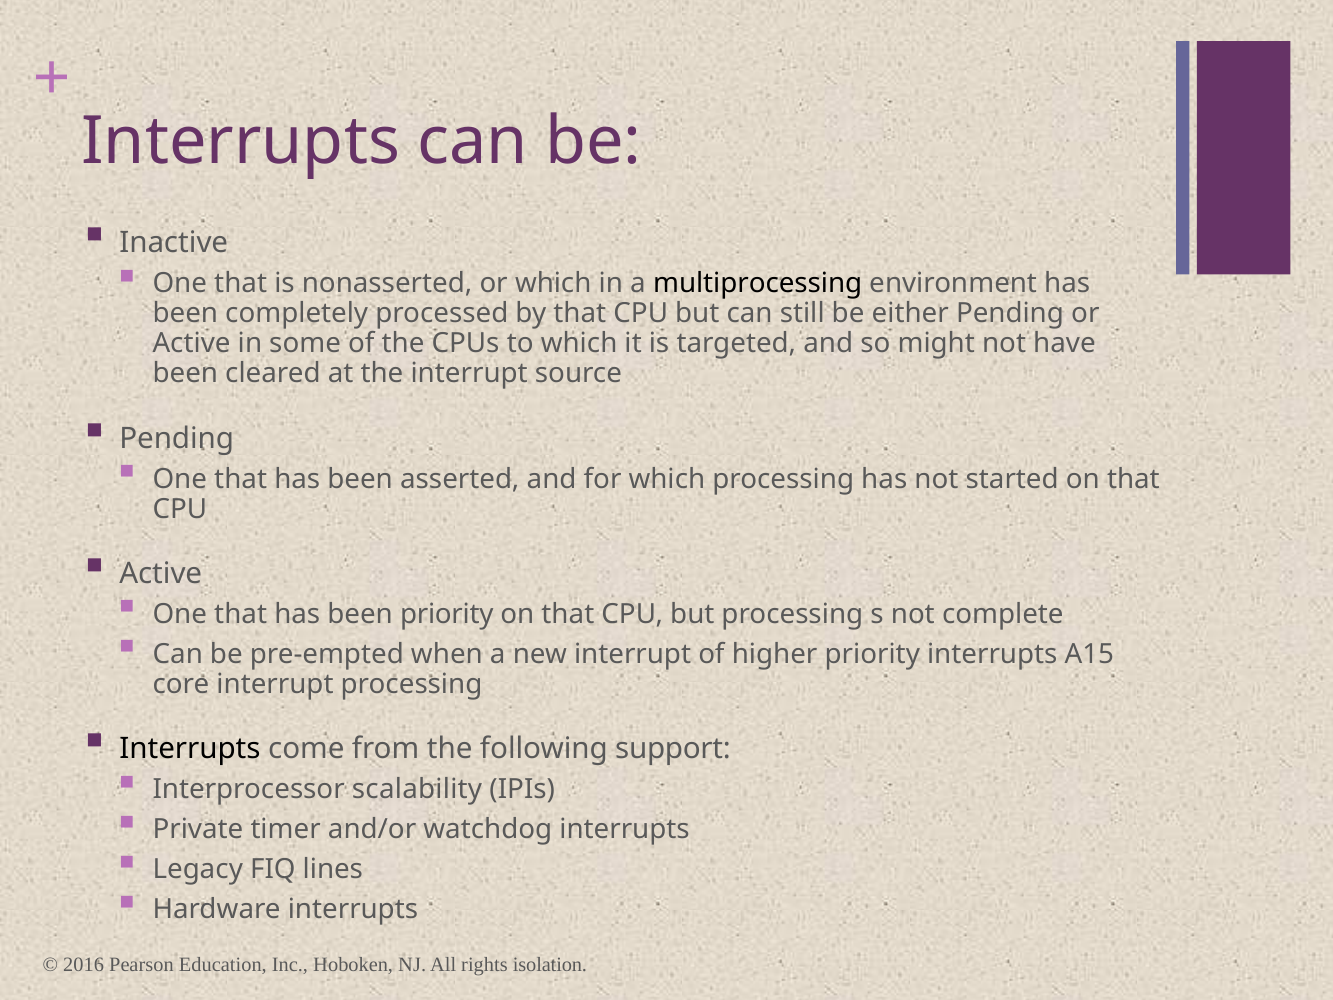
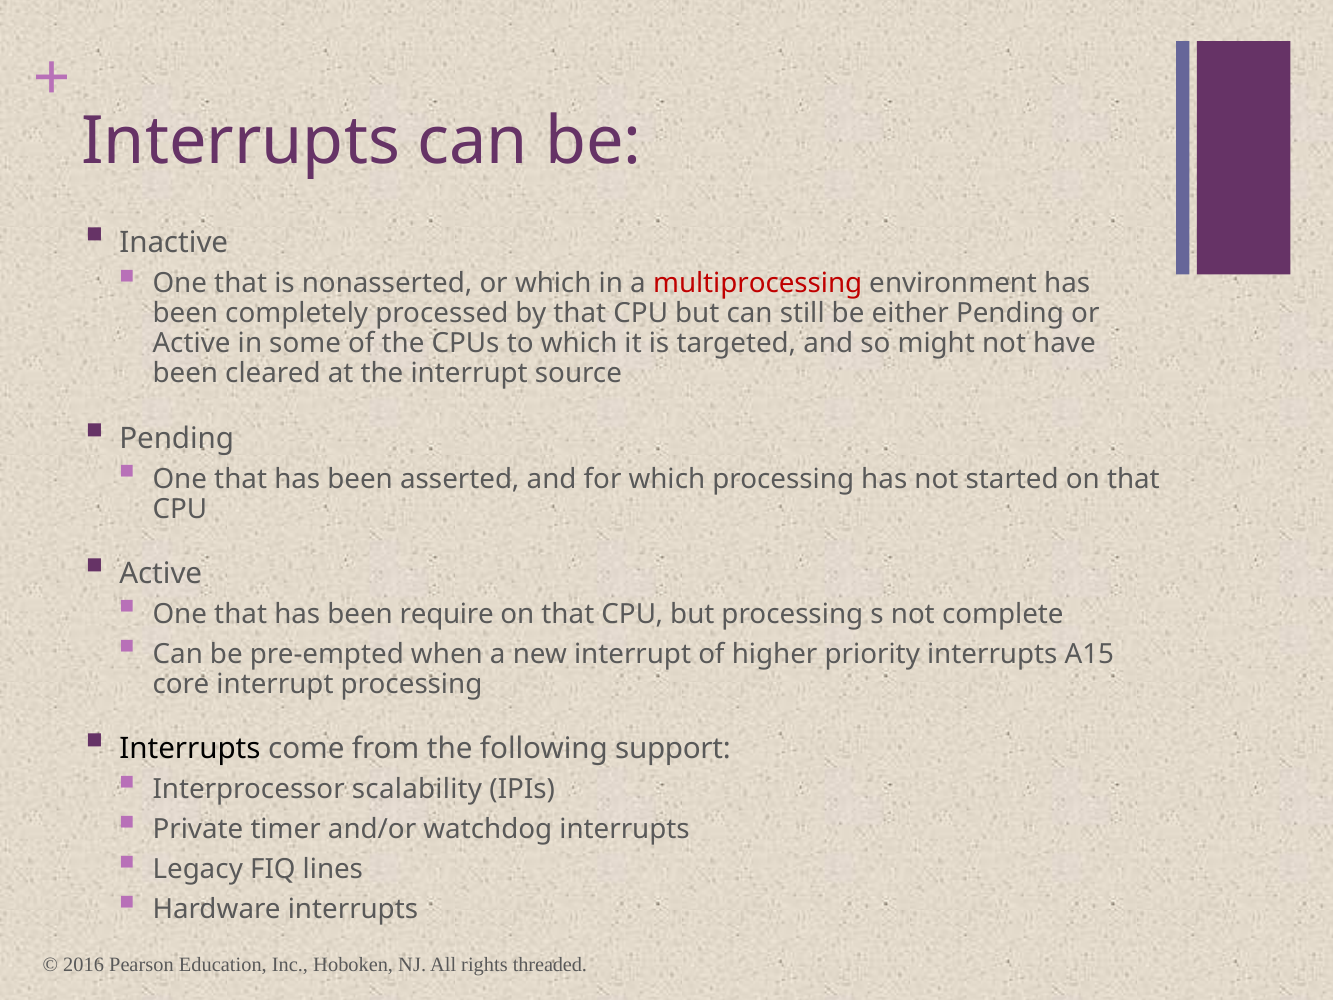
multiprocessing colour: black -> red
been priority: priority -> require
isolation: isolation -> threaded
